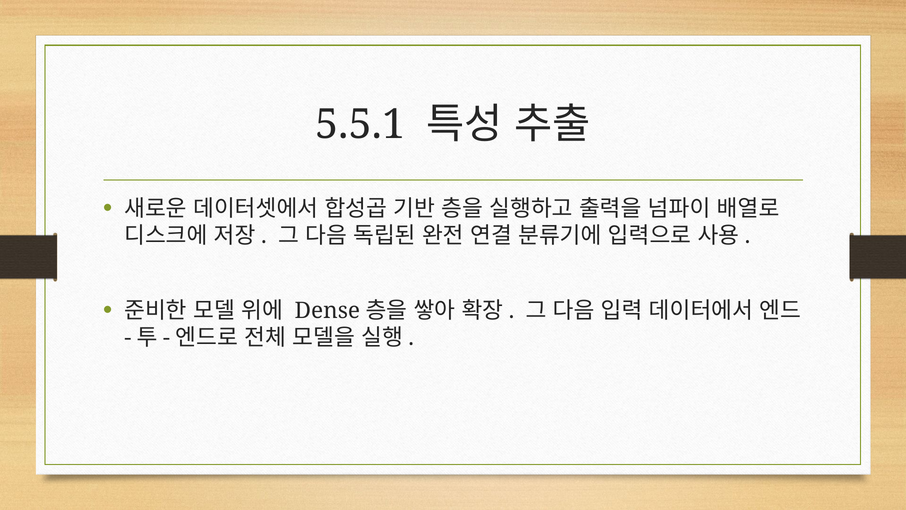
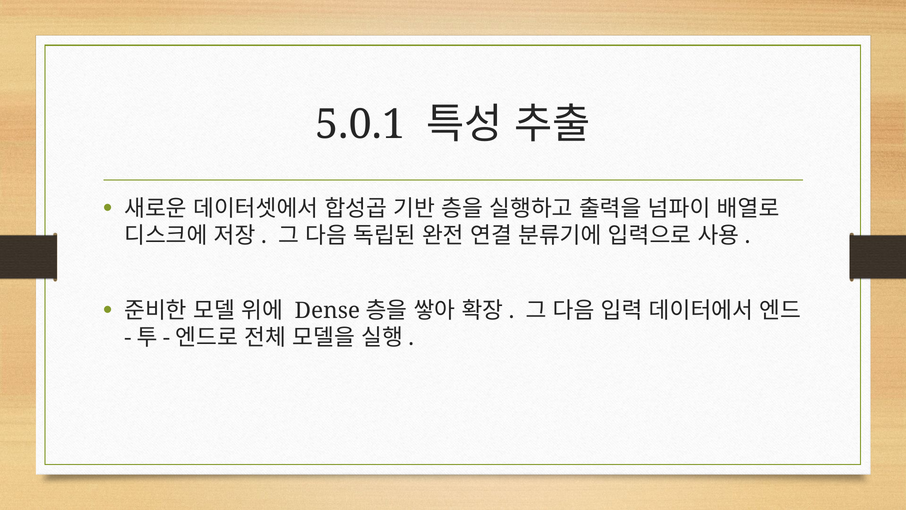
5.5.1: 5.5.1 -> 5.0.1
